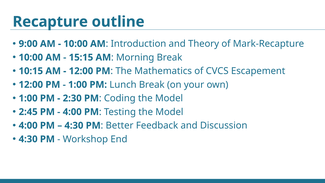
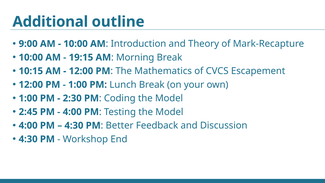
Recapture: Recapture -> Additional
15:15: 15:15 -> 19:15
